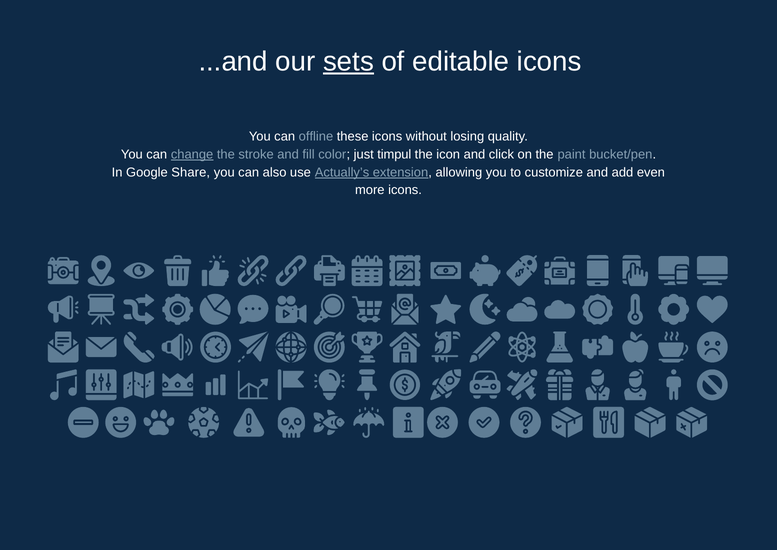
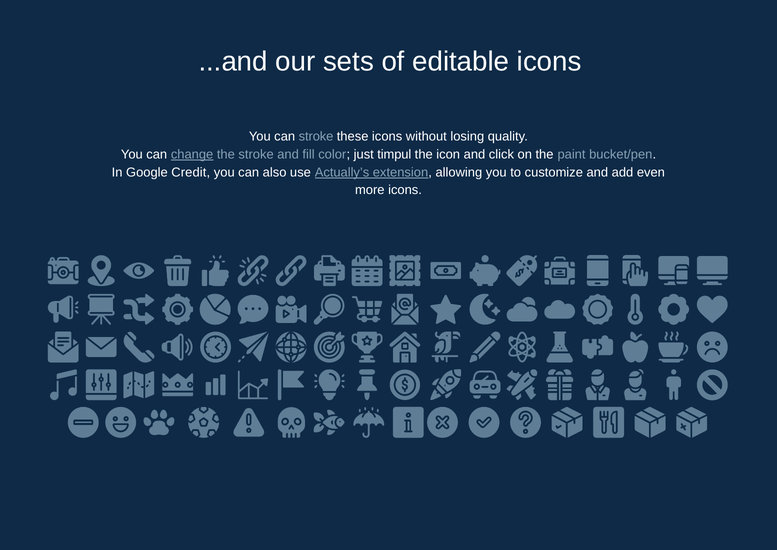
sets underline: present -> none
can offline: offline -> stroke
Share: Share -> Credit
